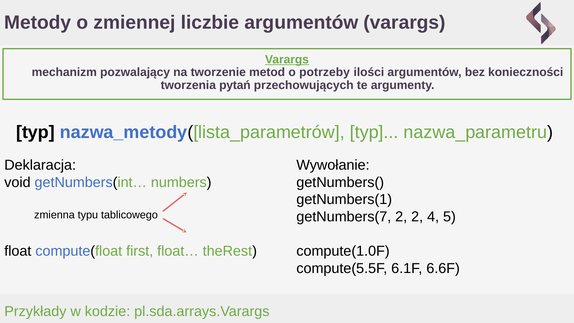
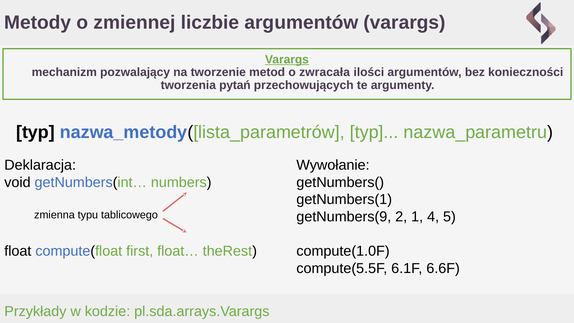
potrzeby: potrzeby -> zwracała
getNumbers(7: getNumbers(7 -> getNumbers(9
2 2: 2 -> 1
